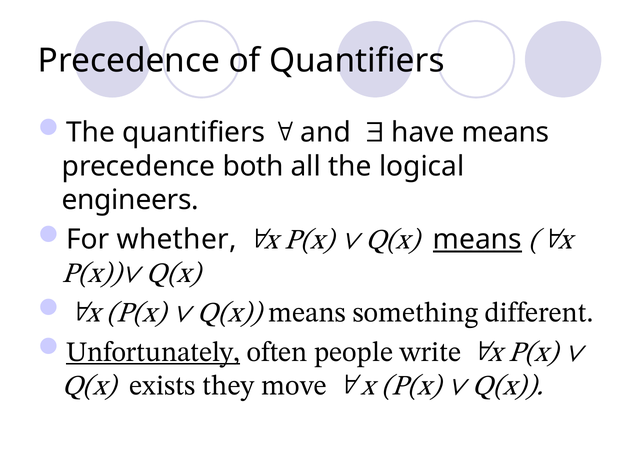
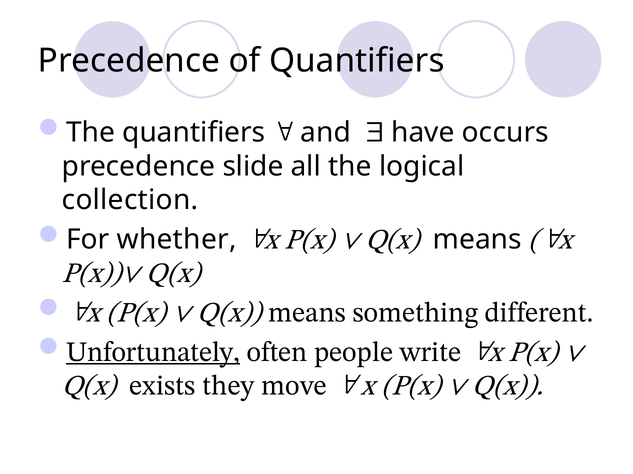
have means: means -> occurs
both: both -> slide
engineers: engineers -> collection
means at (477, 240) underline: present -> none
